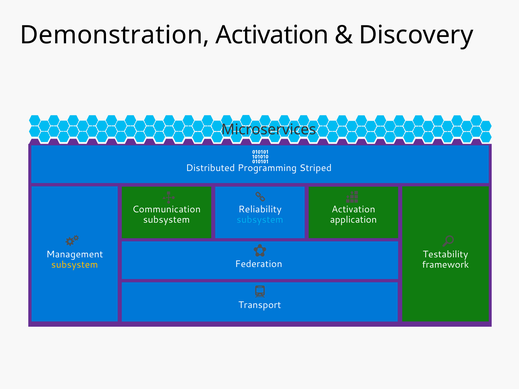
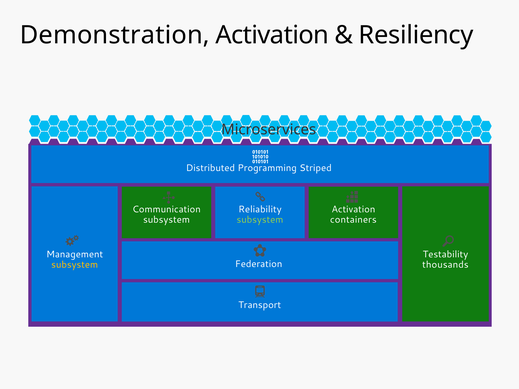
Discovery: Discovery -> Resiliency
subsystem at (260, 220) colour: light blue -> light green
application: application -> containers
framework: framework -> thousands
